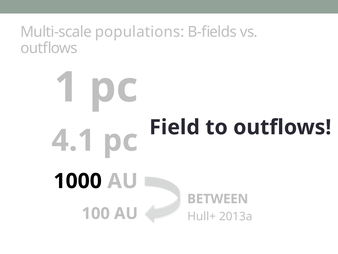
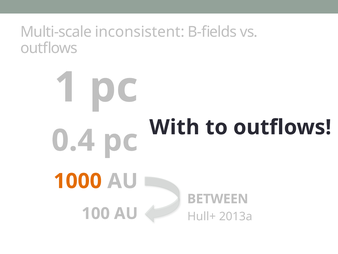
populations: populations -> inconsistent
Field: Field -> With
4.1: 4.1 -> 0.4
1000 colour: black -> orange
